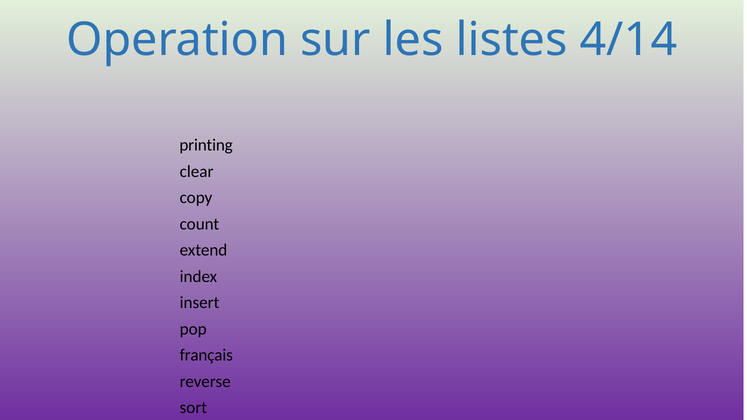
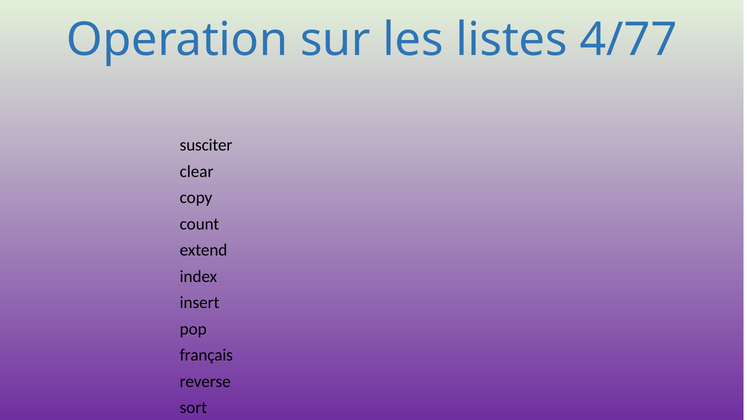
4/14: 4/14 -> 4/77
printing: printing -> susciter
